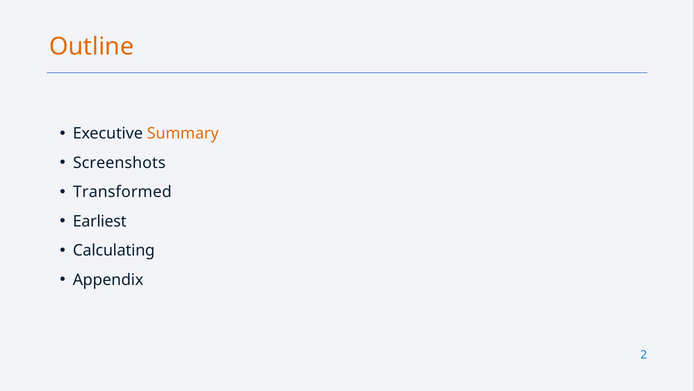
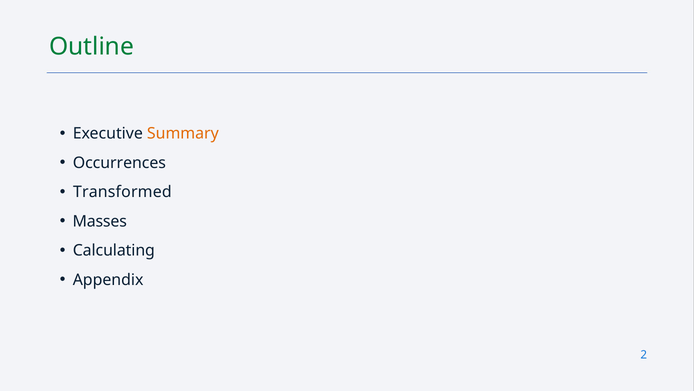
Outline colour: orange -> green
Screenshots: Screenshots -> Occurrences
Earliest: Earliest -> Masses
